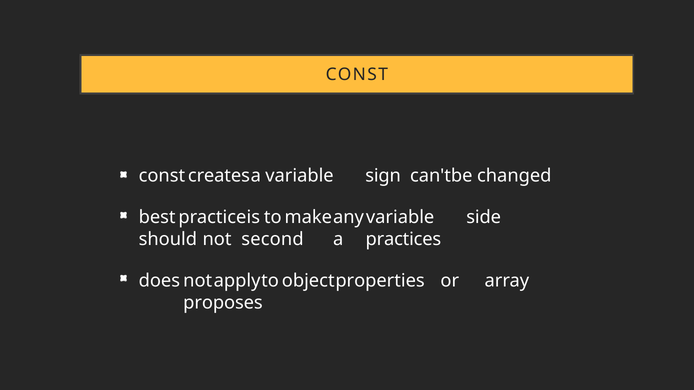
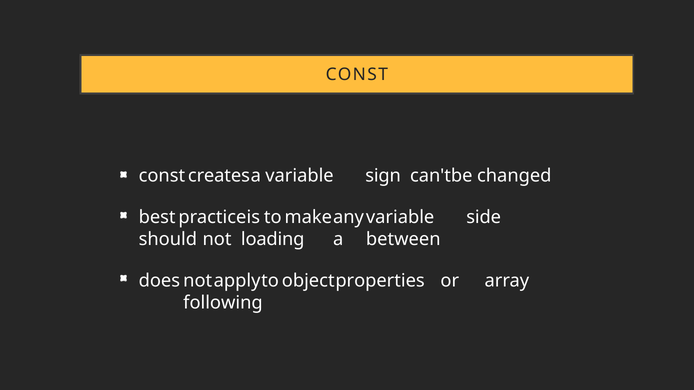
second: second -> loading
practices: practices -> between
proposes: proposes -> following
